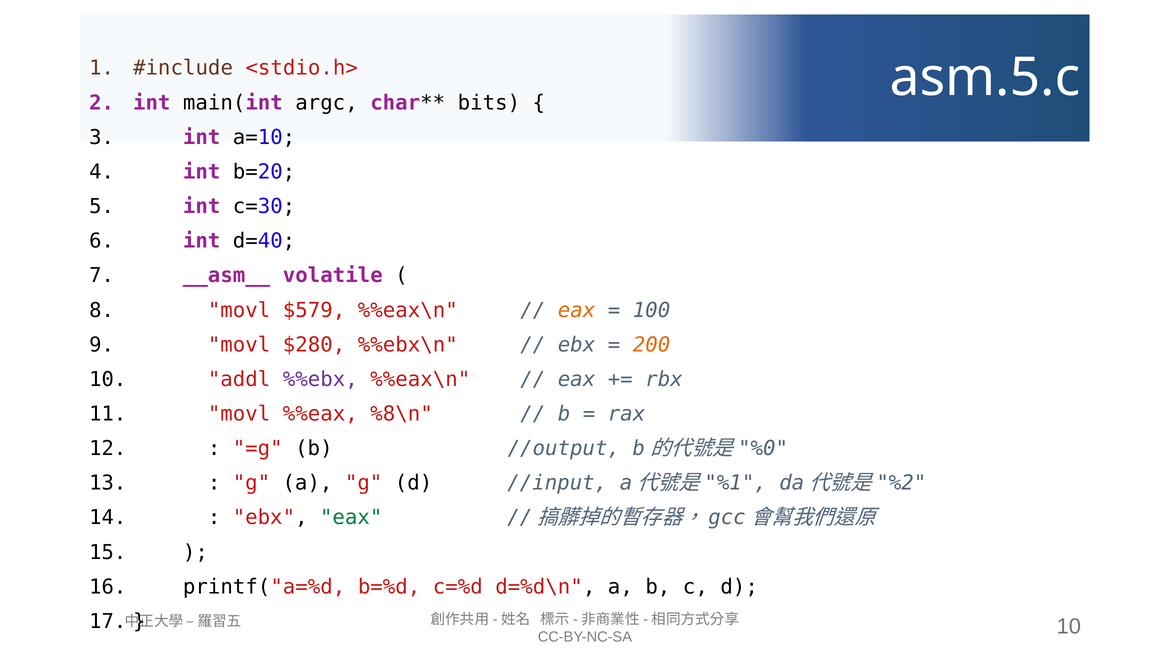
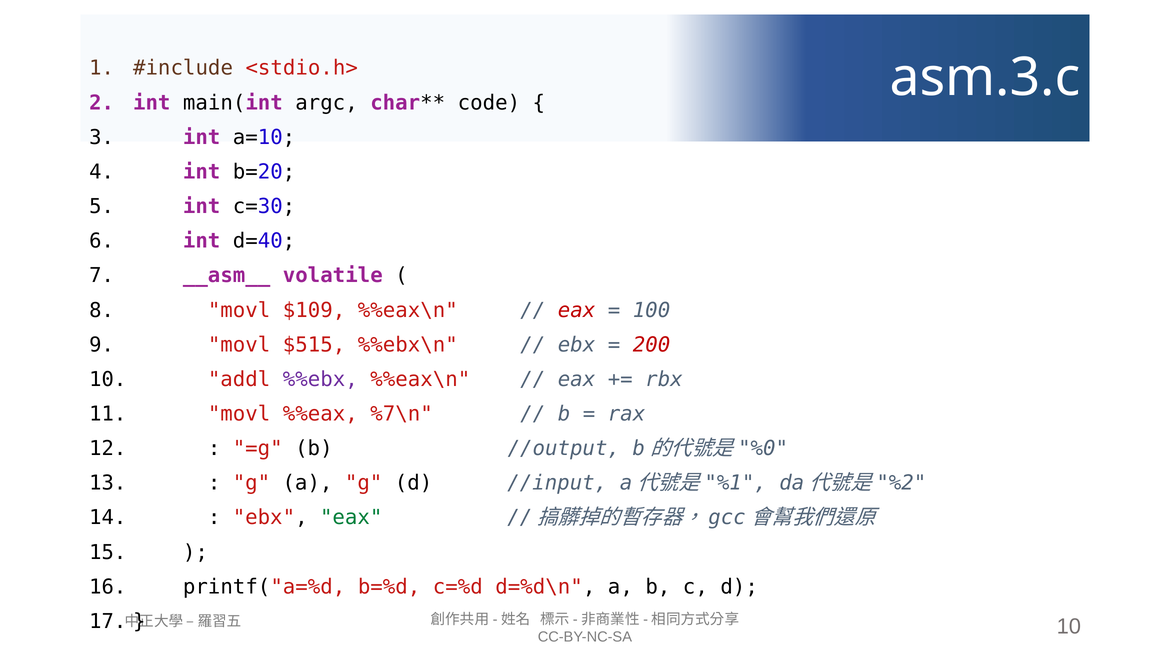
asm.5.c: asm.5.c -> asm.3.c
bits: bits -> code
$579: $579 -> $109
eax at (577, 310) colour: orange -> red
$280: $280 -> $515
200 colour: orange -> red
%8\n: %8\n -> %7\n
